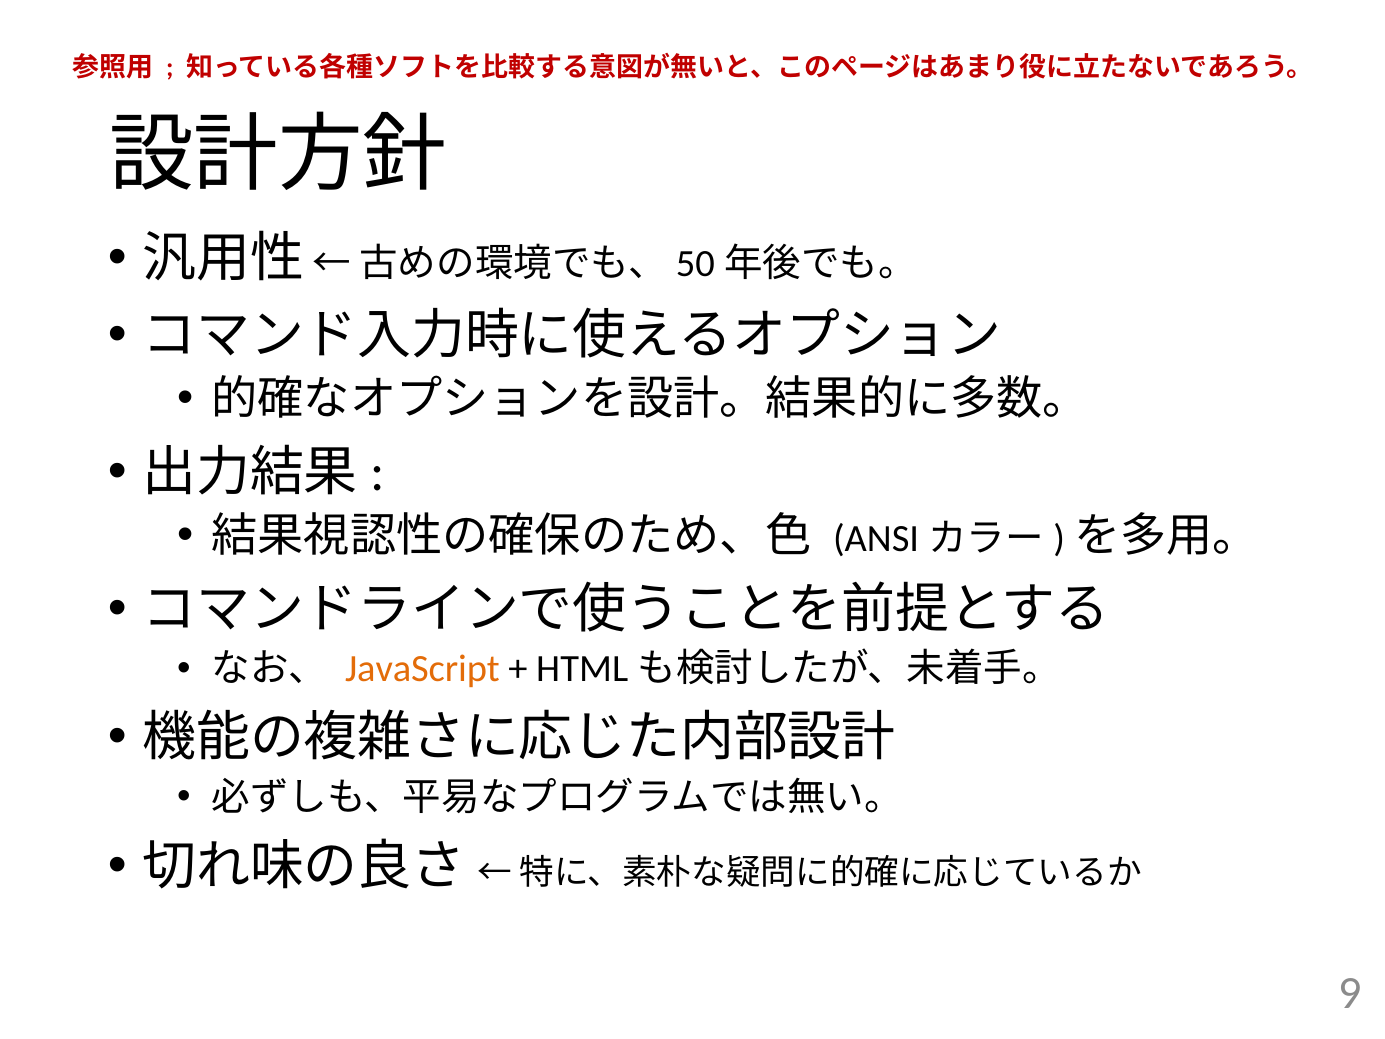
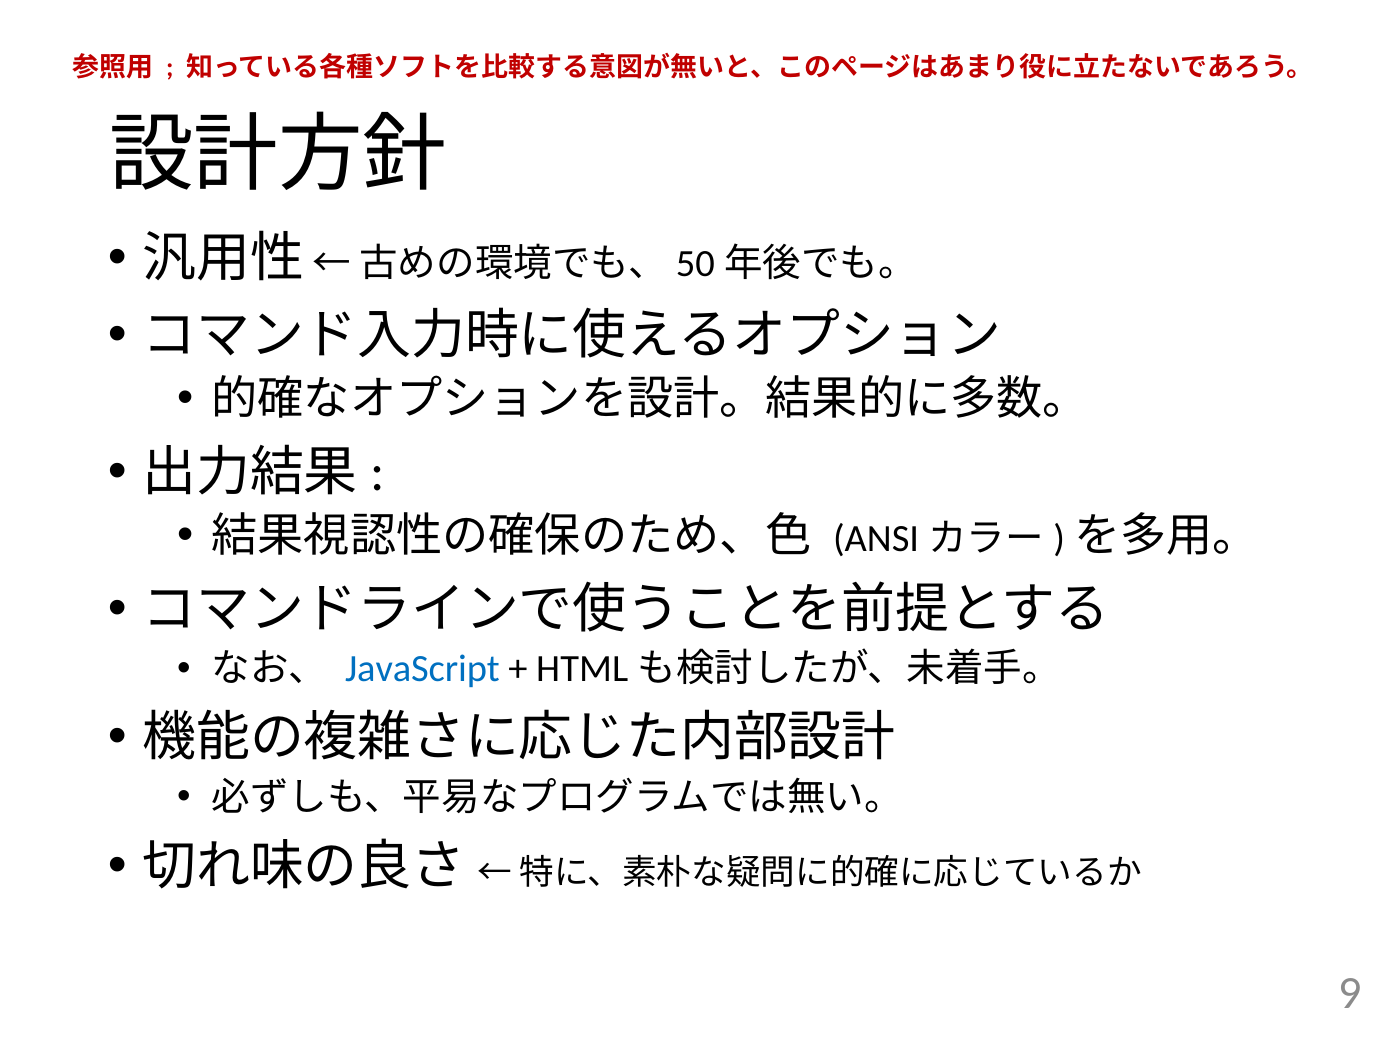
JavaScript colour: orange -> blue
